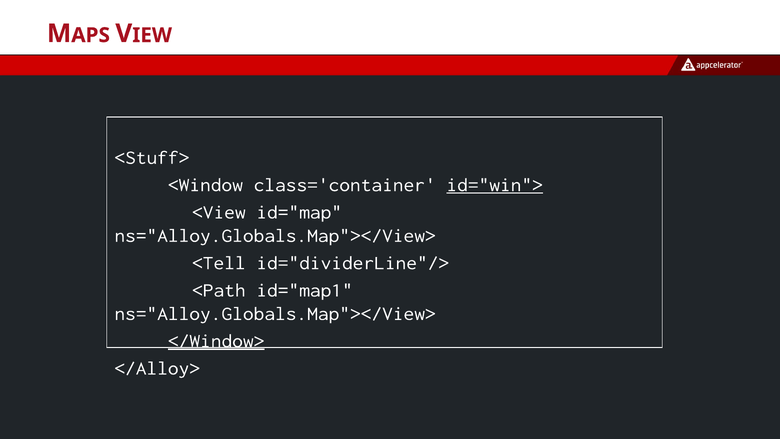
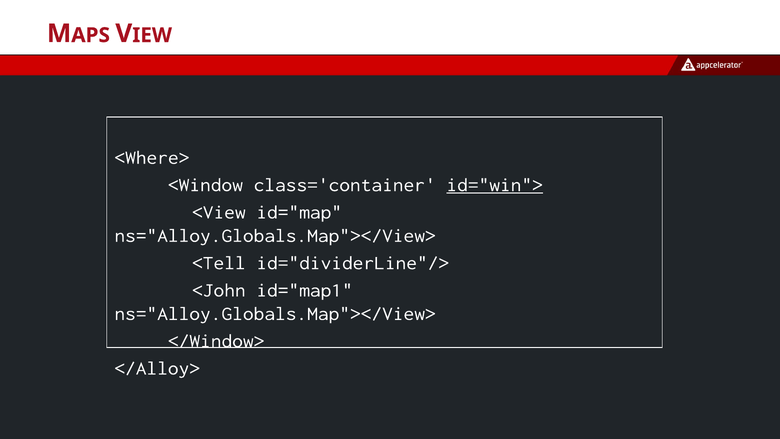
<Stuff>: <Stuff> -> <Where>
<Path: <Path -> <John
</Window> underline: present -> none
